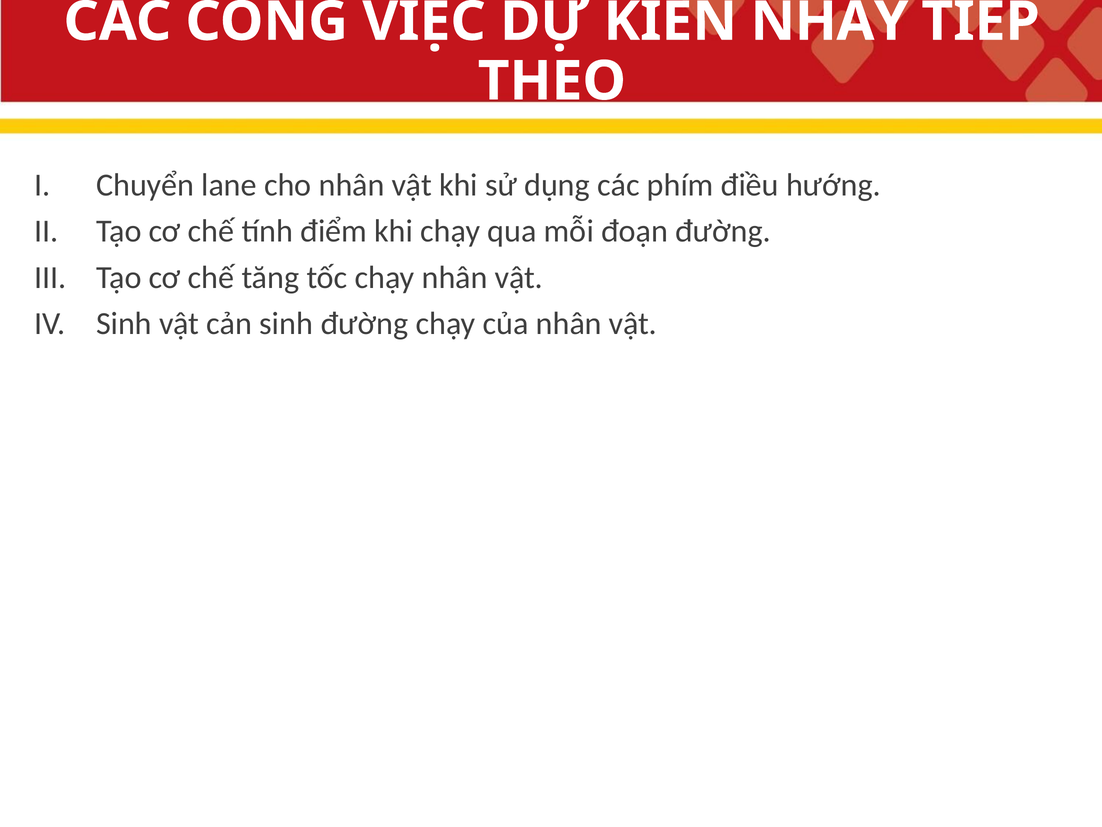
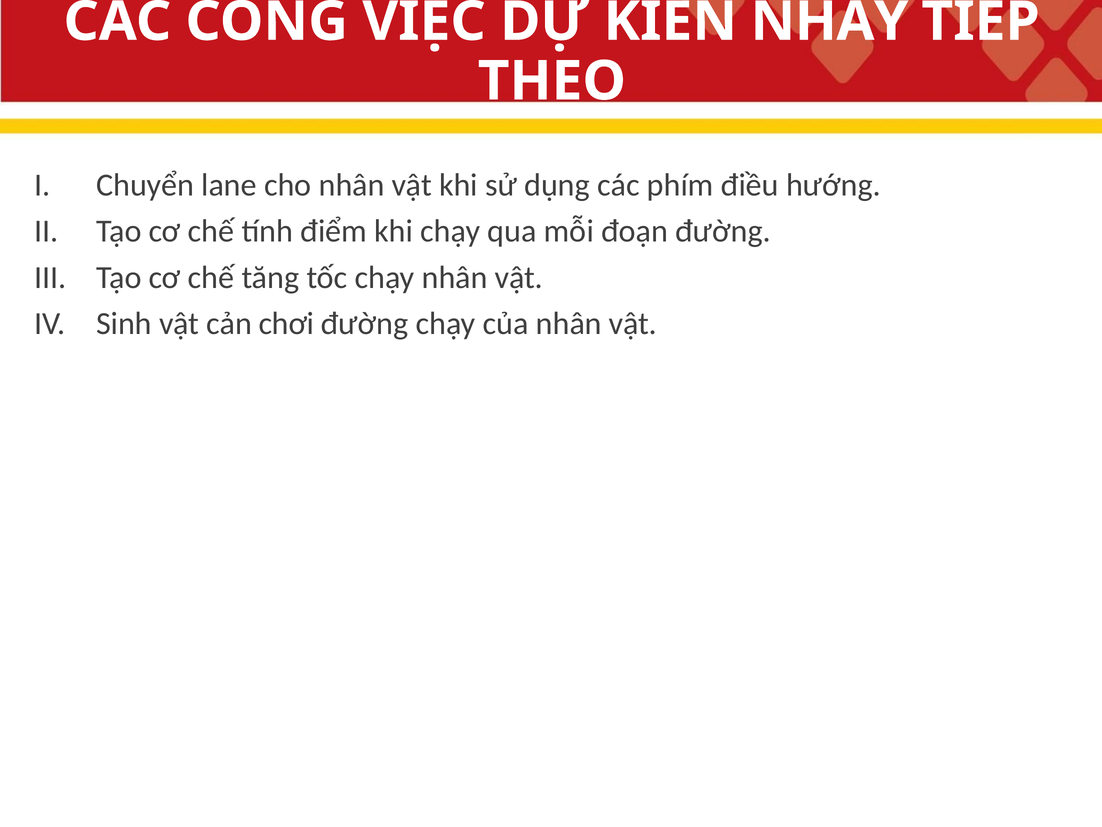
cản sinh: sinh -> chơi
